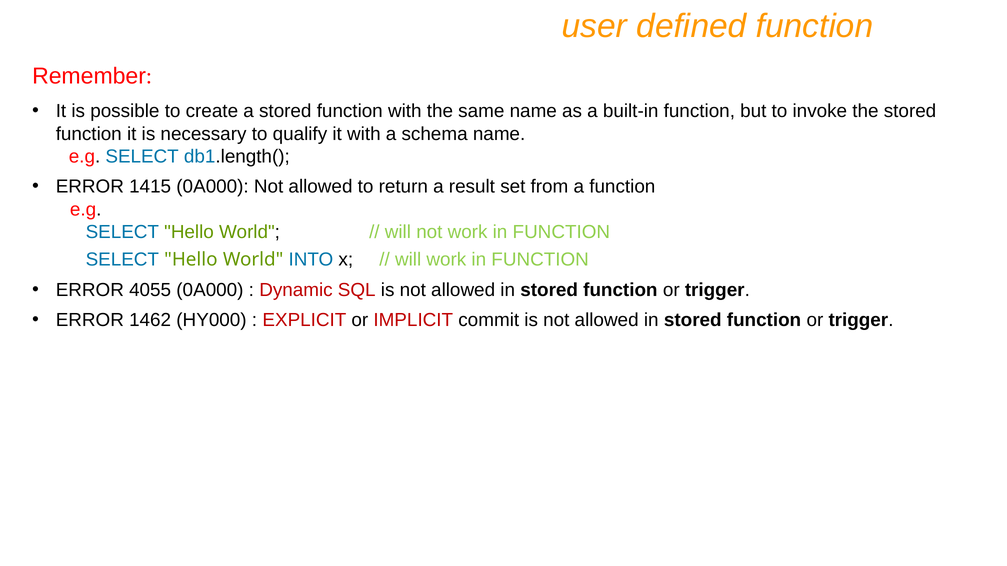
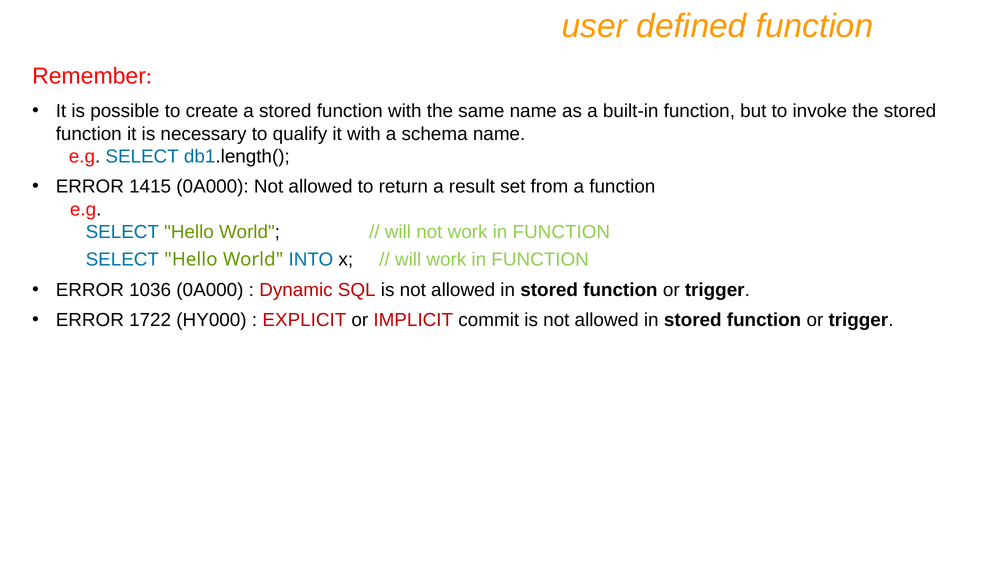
4055: 4055 -> 1036
1462: 1462 -> 1722
